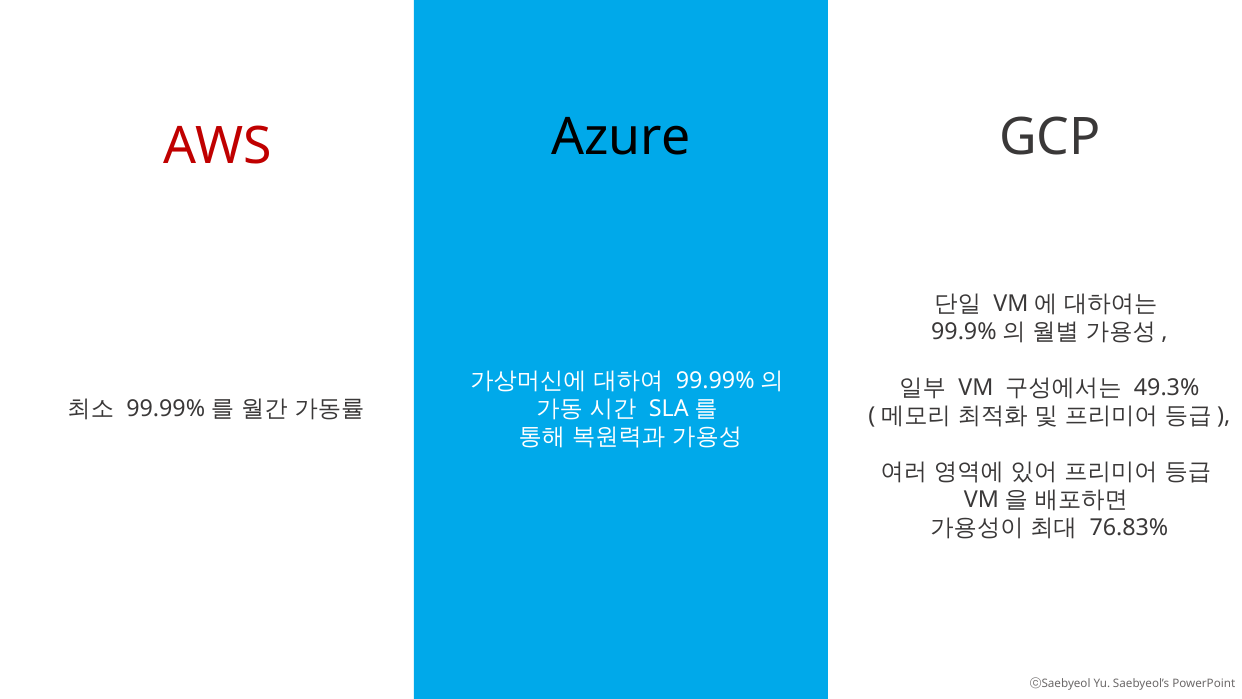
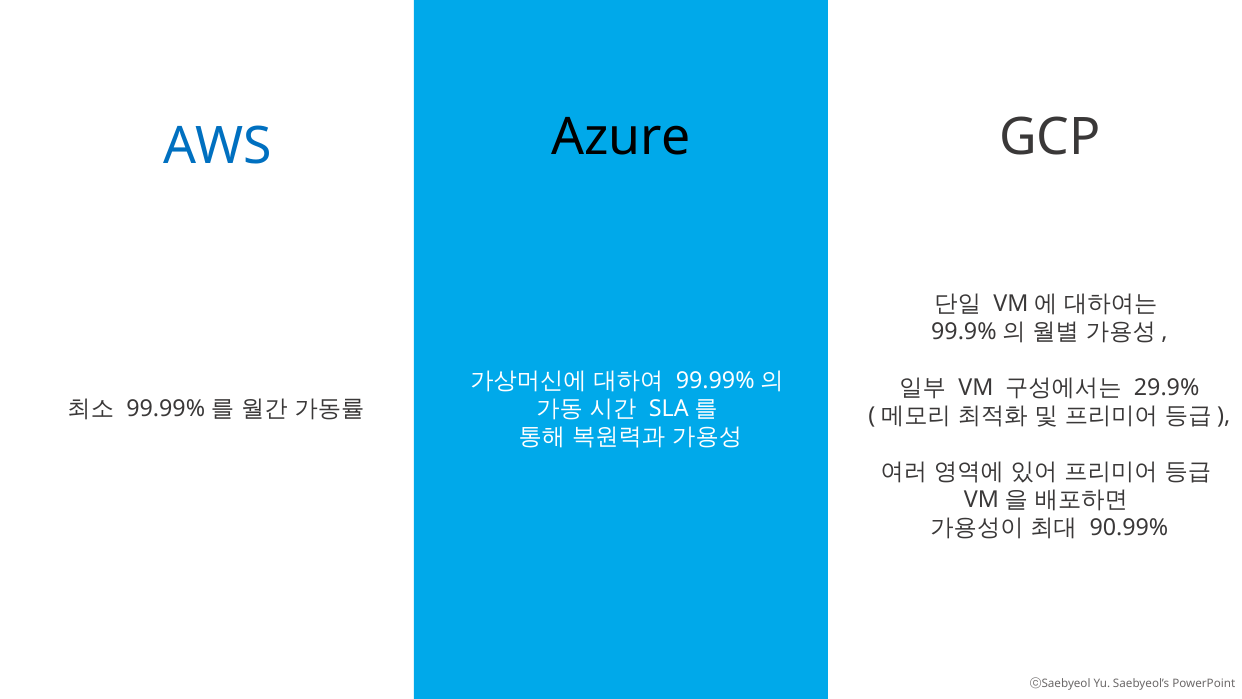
AWS colour: red -> blue
49.3%: 49.3% -> 29.9%
76.83%: 76.83% -> 90.99%
